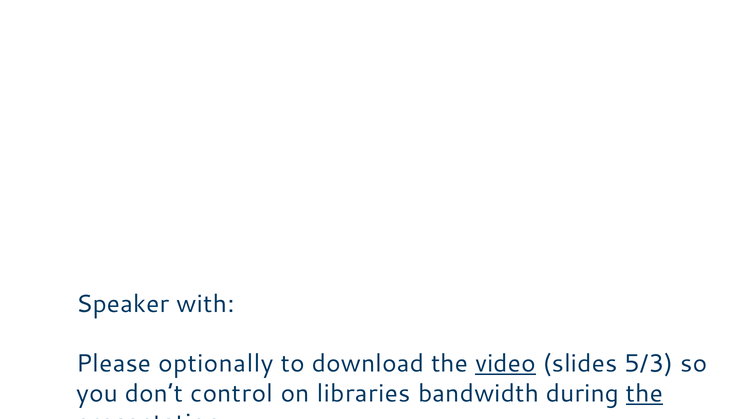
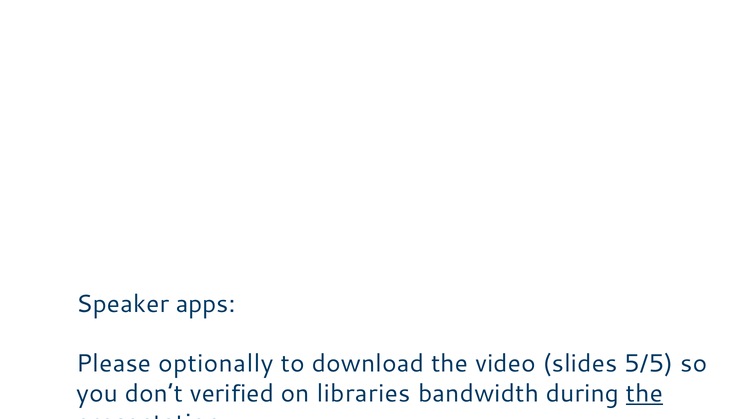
with: with -> apps
video underline: present -> none
5/3: 5/3 -> 5/5
control: control -> verified
